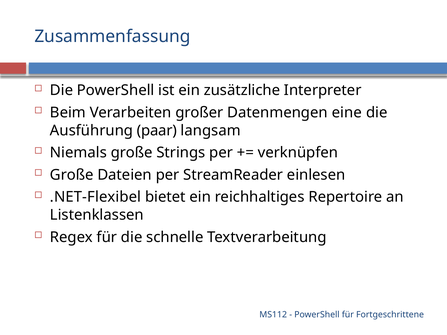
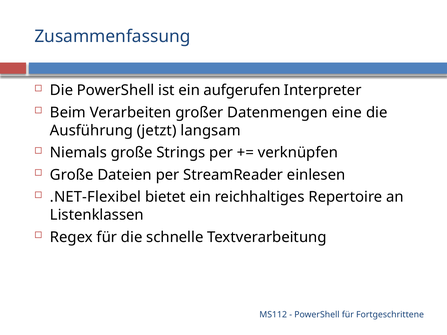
zusätzliche: zusätzliche -> aufgerufen
paar: paar -> jetzt
